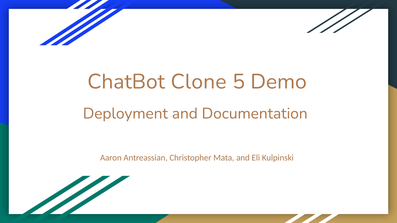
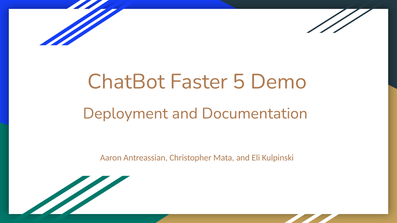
Clone: Clone -> Faster
